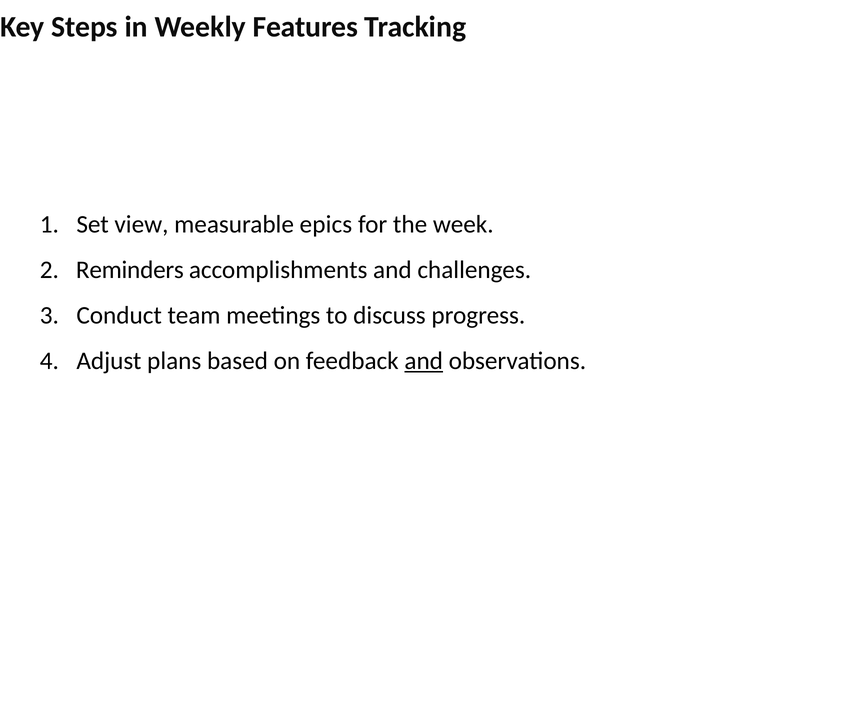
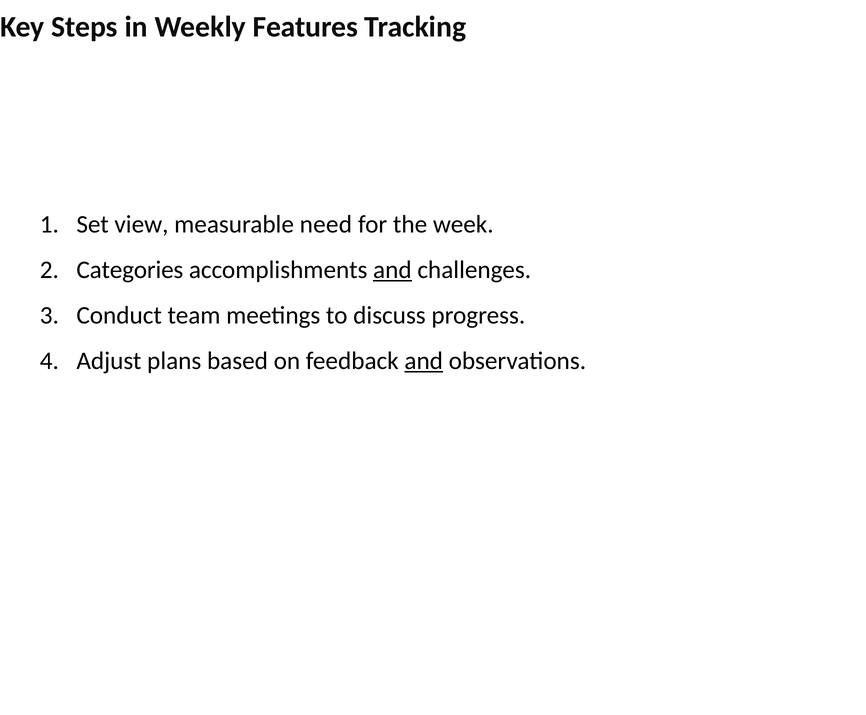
epics: epics -> need
Reminders: Reminders -> Categories
and at (392, 269) underline: none -> present
